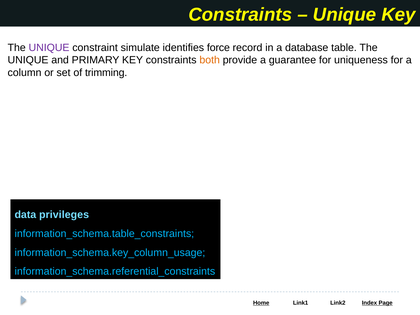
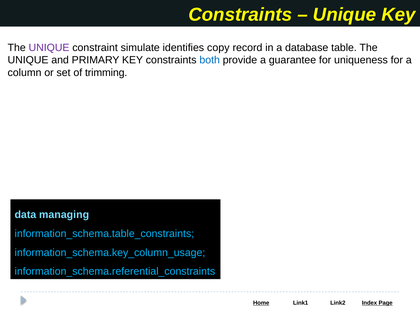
force: force -> copy
both colour: orange -> blue
privileges: privileges -> managing
